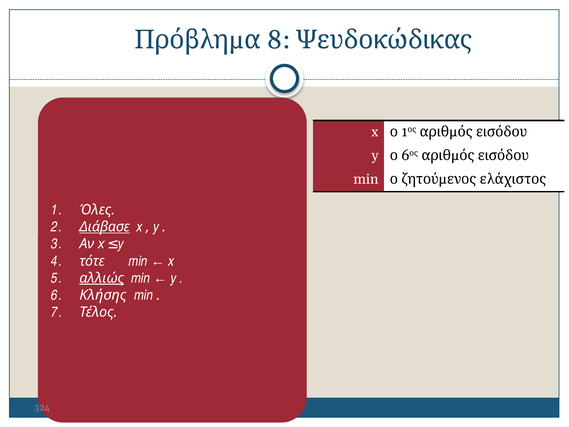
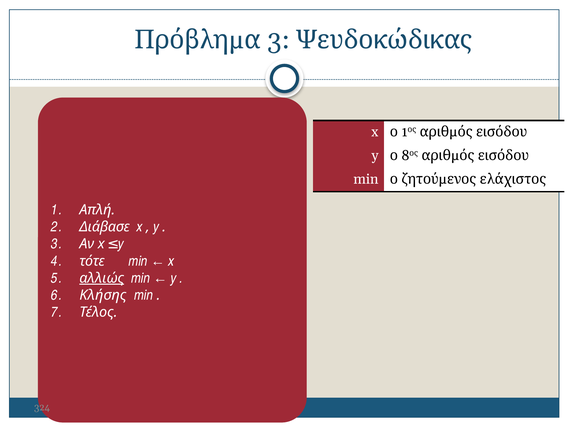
8 at (278, 40): 8 -> 3
y 6: 6 -> 8
Όλες: Όλες -> Απλή
Διάβασε underline: present -> none
